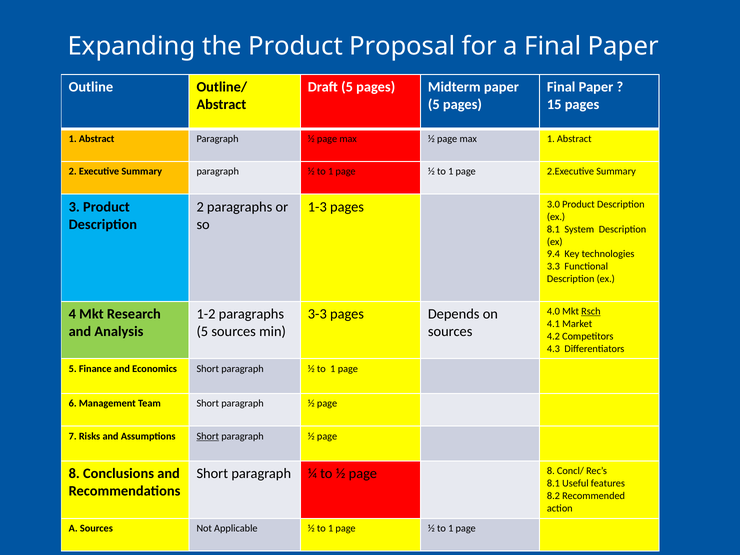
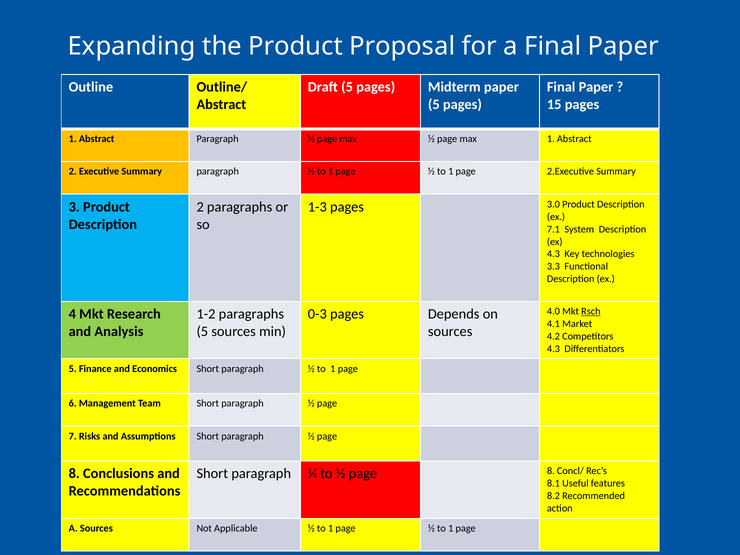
8.1 at (553, 229): 8.1 -> 7.1
9.4 at (553, 254): 9.4 -> 4.3
3-3: 3-3 -> 0-3
Short at (208, 436) underline: present -> none
